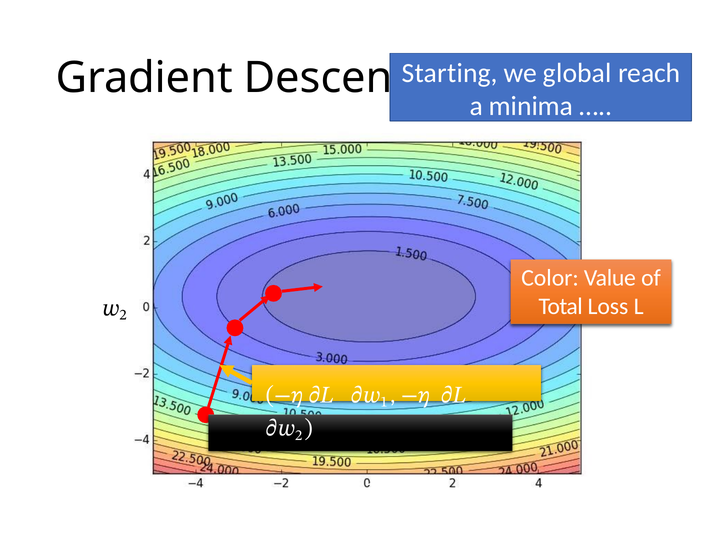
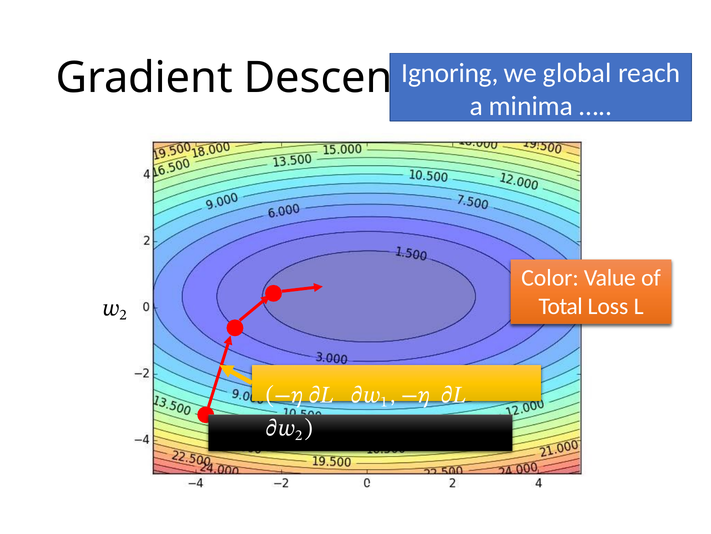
Starting: Starting -> Ignoring
